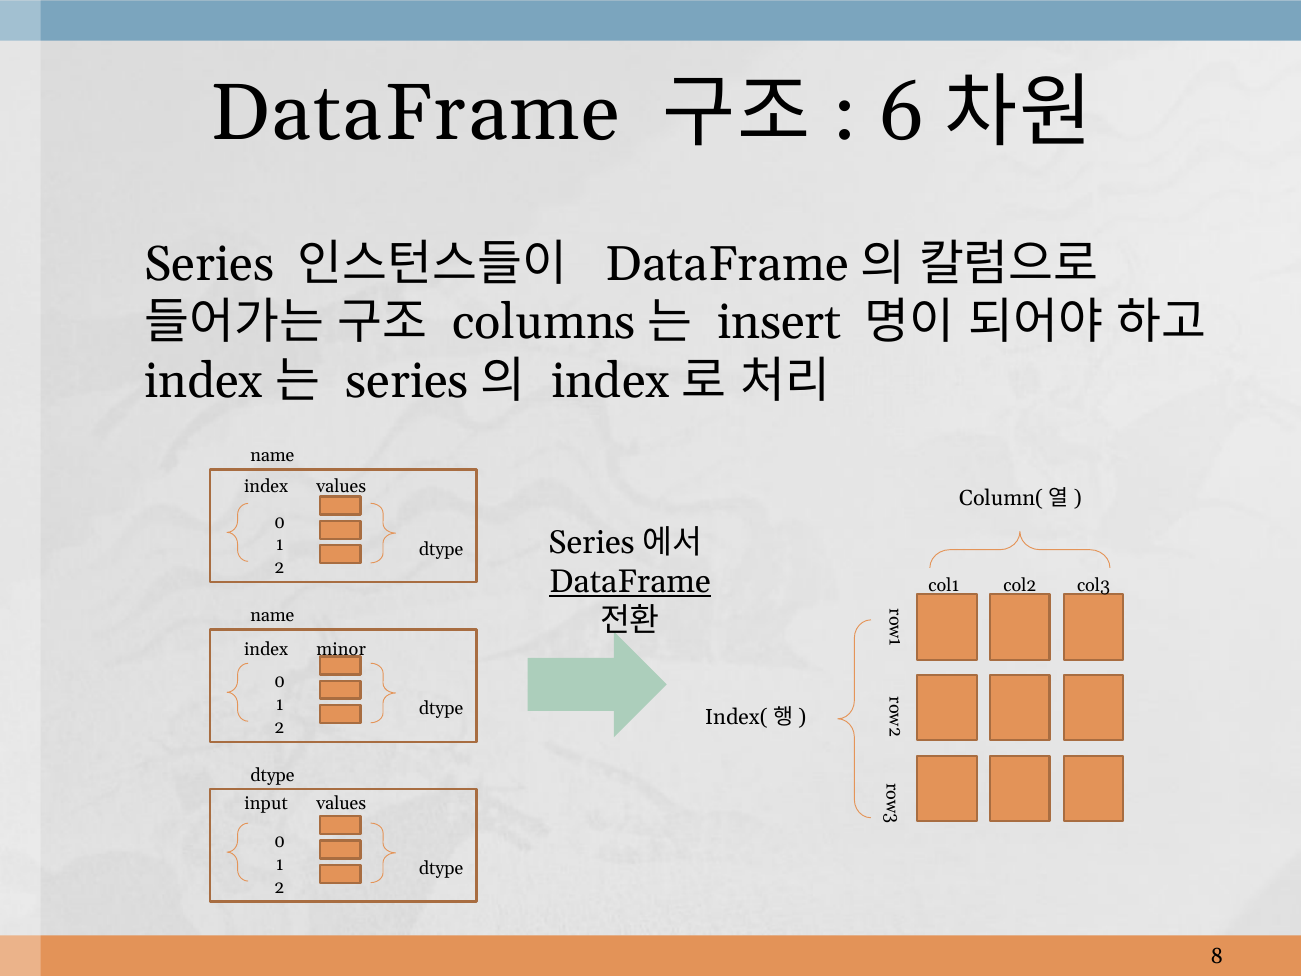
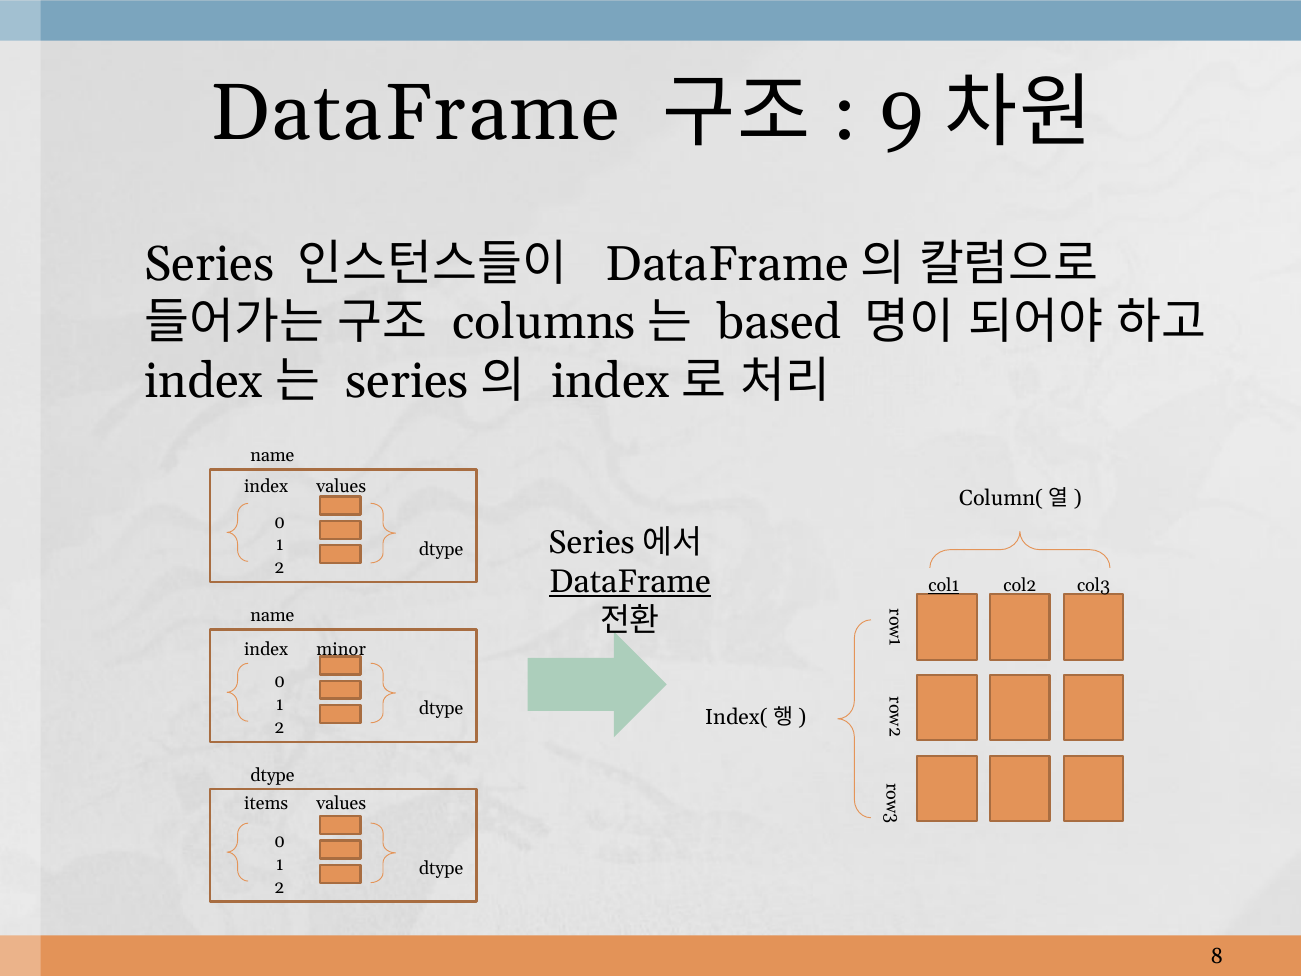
6: 6 -> 9
insert: insert -> based
col1 underline: none -> present
input: input -> items
